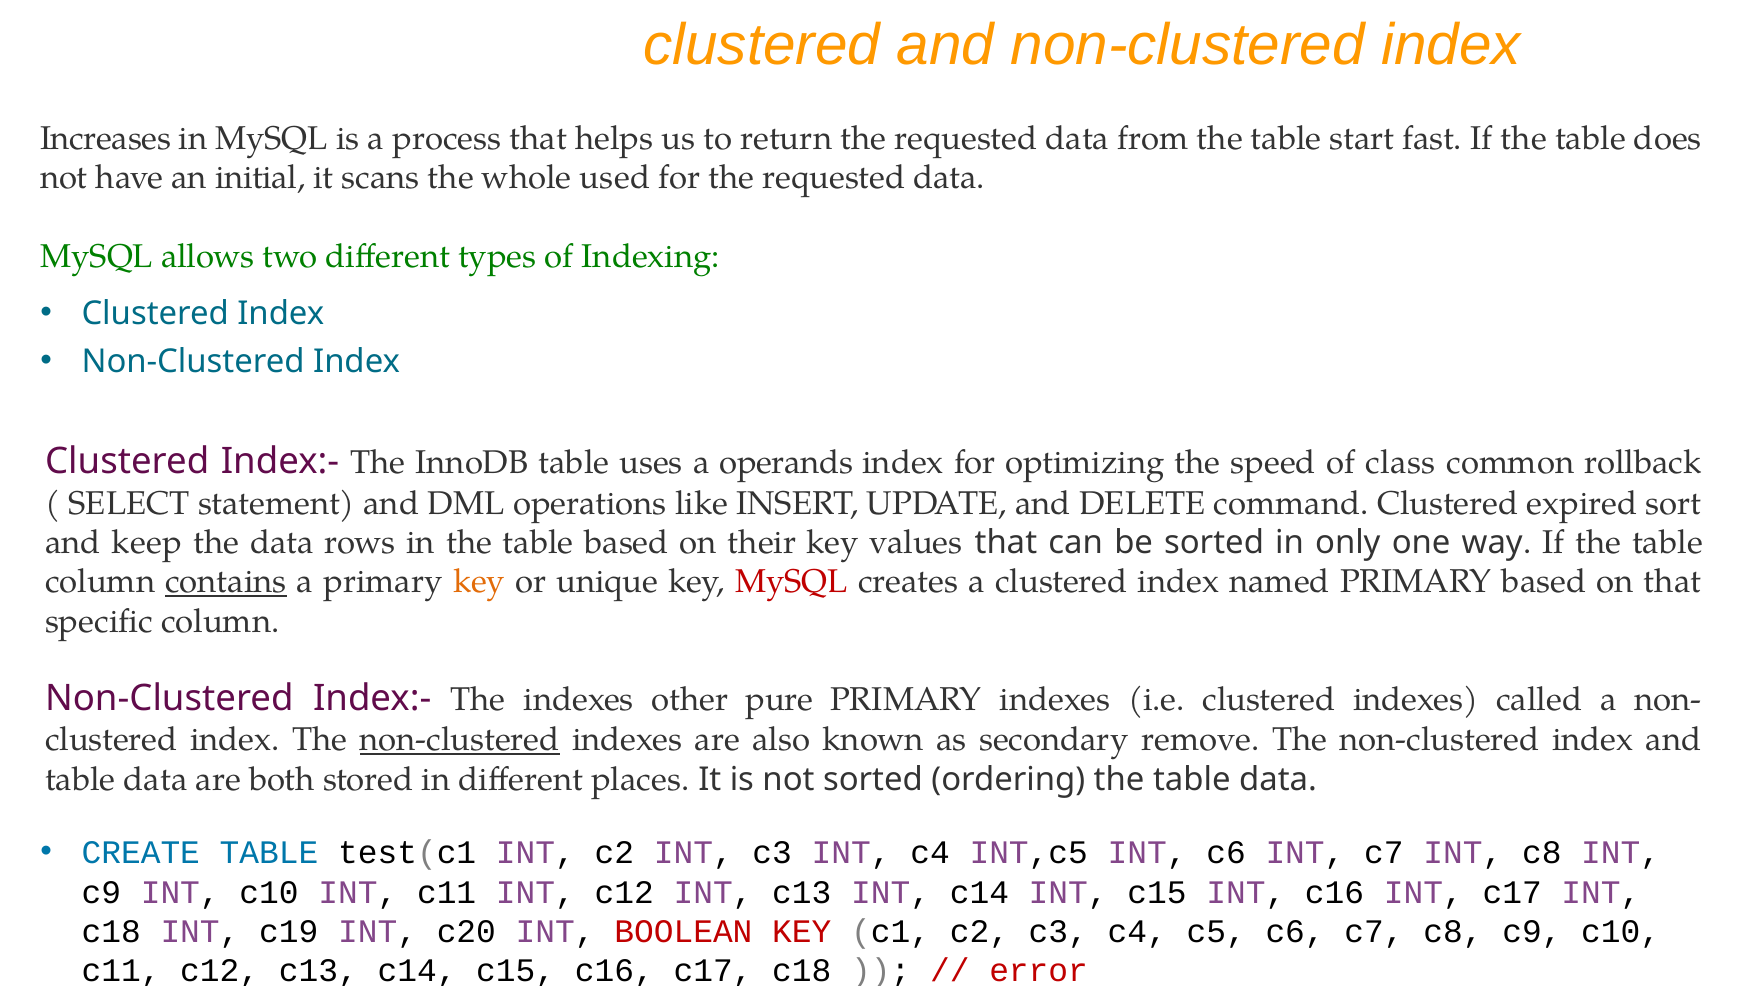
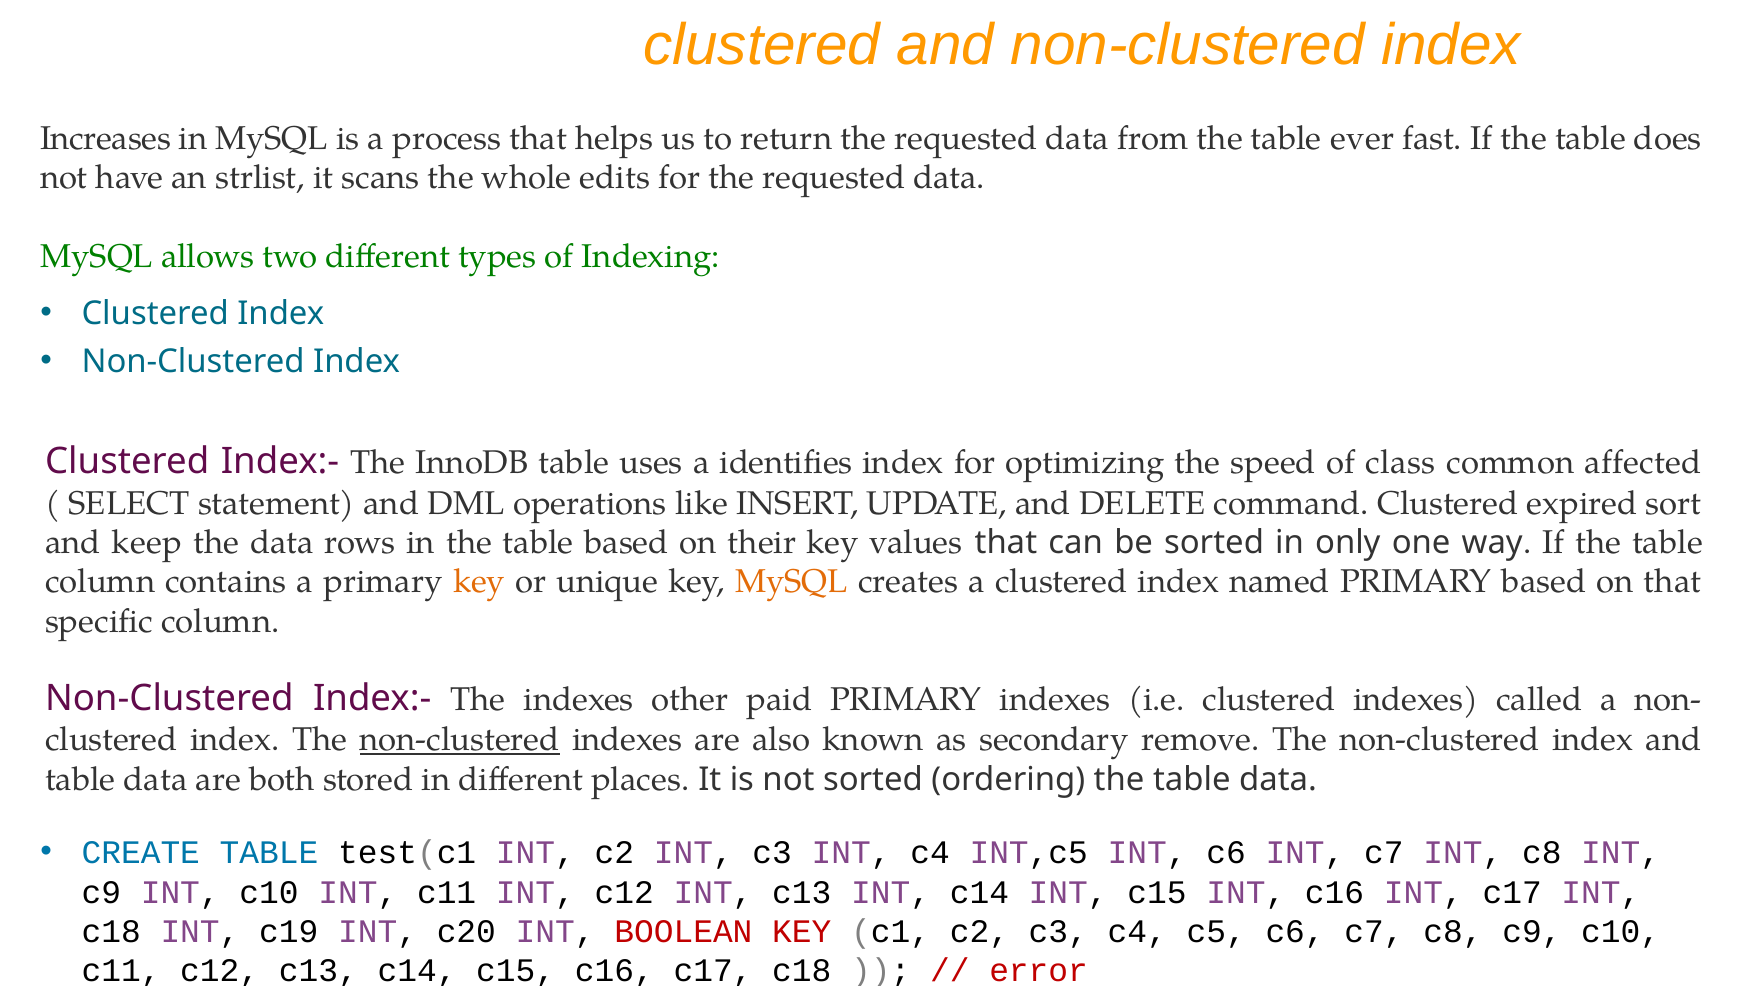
start: start -> ever
initial: initial -> strlist
used: used -> edits
operands: operands -> identifies
rollback: rollback -> affected
contains underline: present -> none
MySQL at (792, 582) colour: red -> orange
pure: pure -> paid
